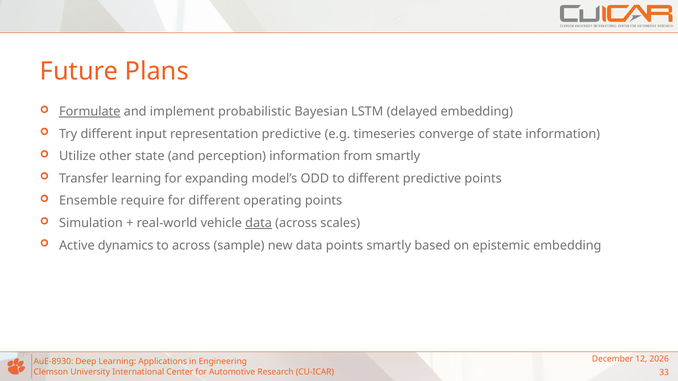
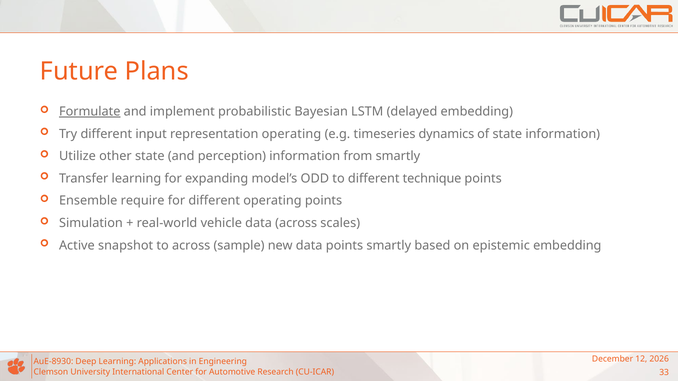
representation predictive: predictive -> operating
converge: converge -> dynamics
different predictive: predictive -> technique
data at (259, 223) underline: present -> none
dynamics: dynamics -> snapshot
